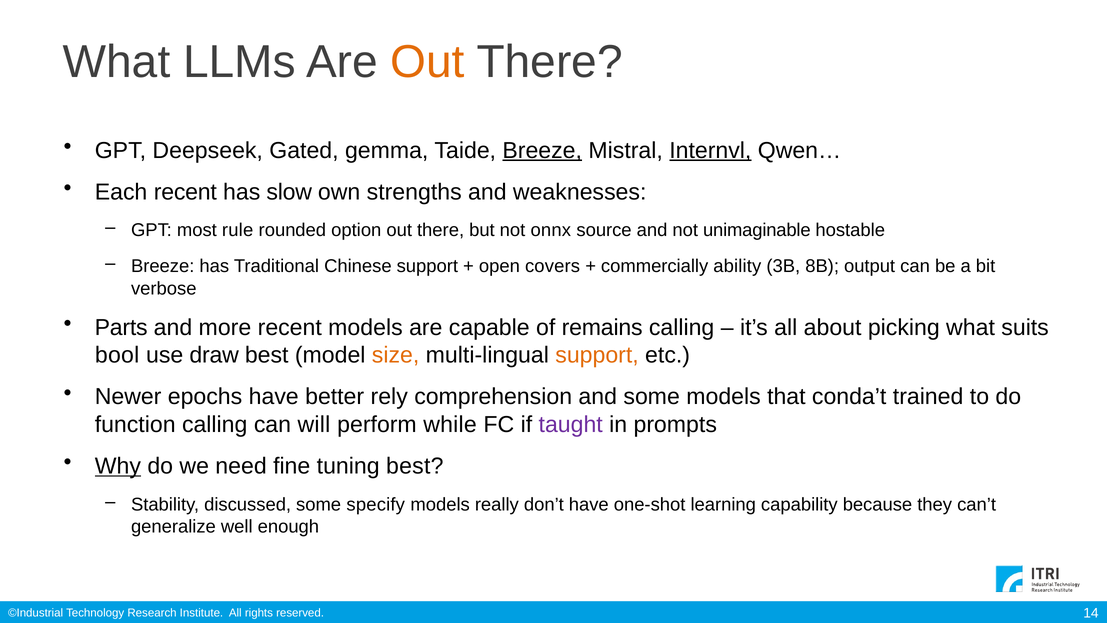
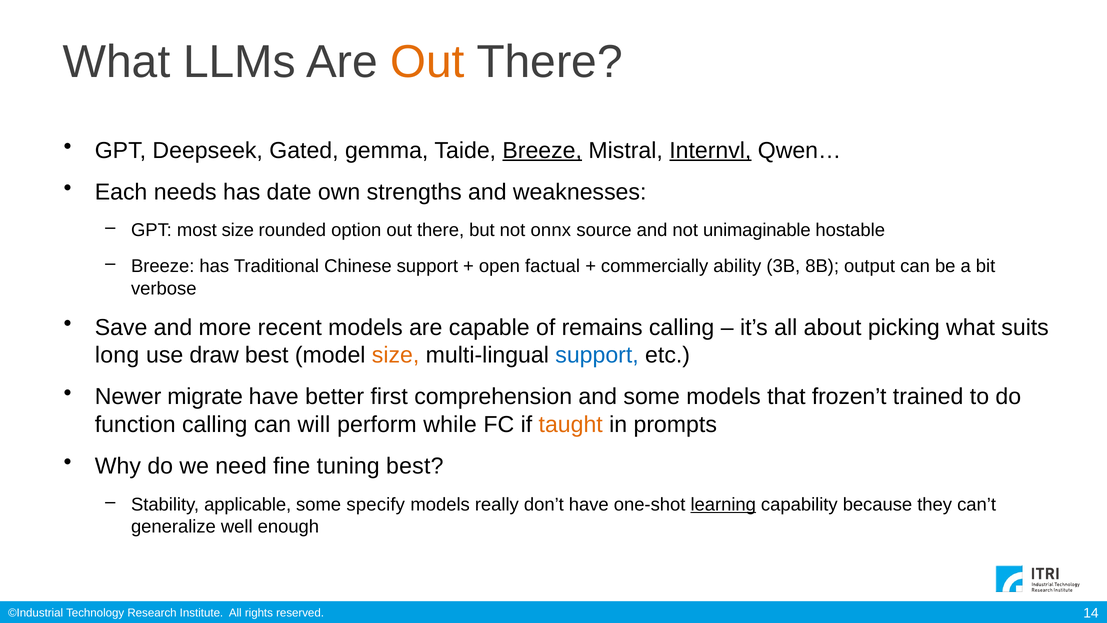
Each recent: recent -> needs
slow: slow -> date
most rule: rule -> size
covers: covers -> factual
Parts: Parts -> Save
bool: bool -> long
support at (597, 355) colour: orange -> blue
epochs: epochs -> migrate
rely: rely -> first
conda’t: conda’t -> frozen’t
taught colour: purple -> orange
Why underline: present -> none
discussed: discussed -> applicable
learning underline: none -> present
